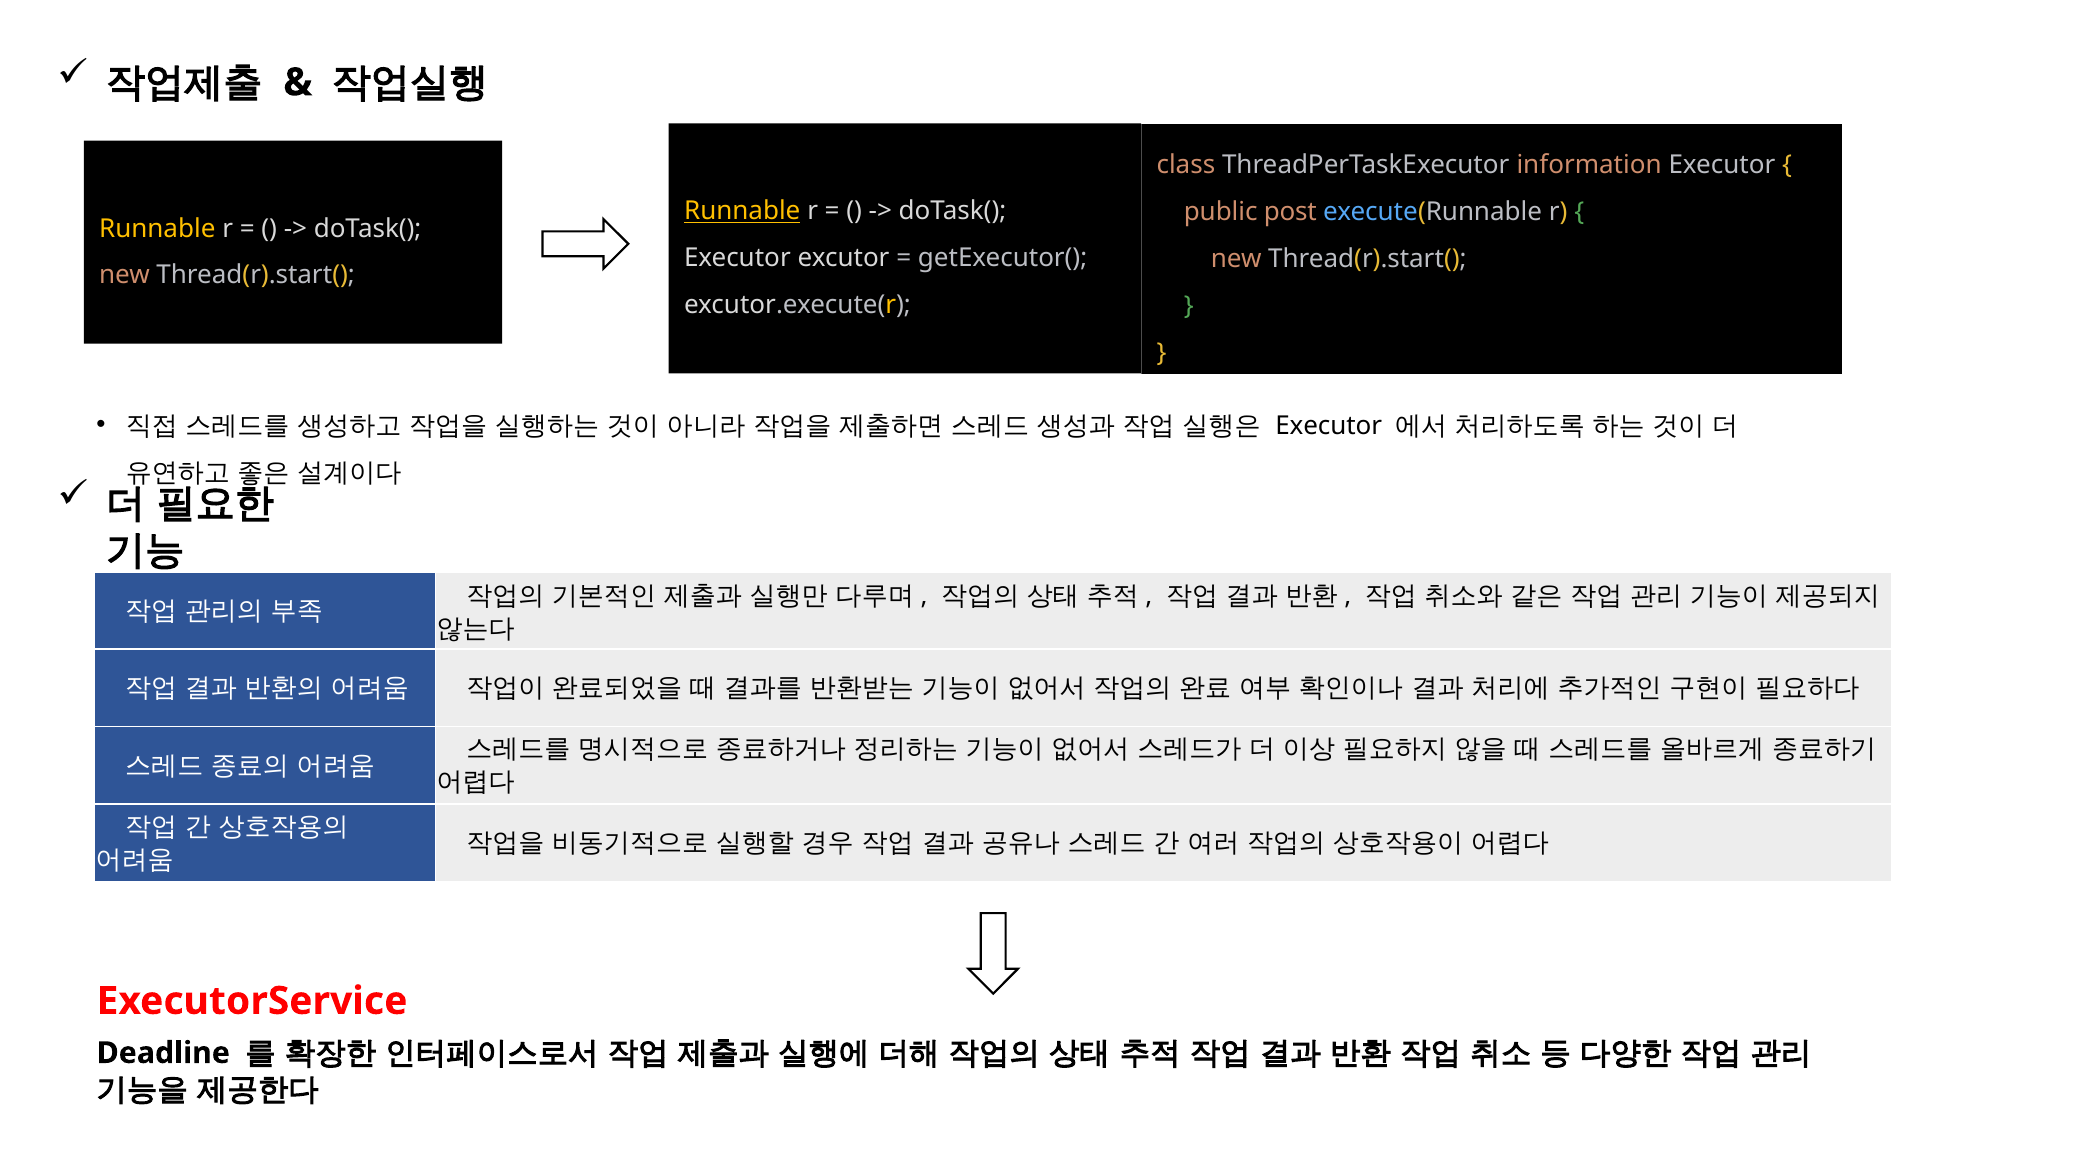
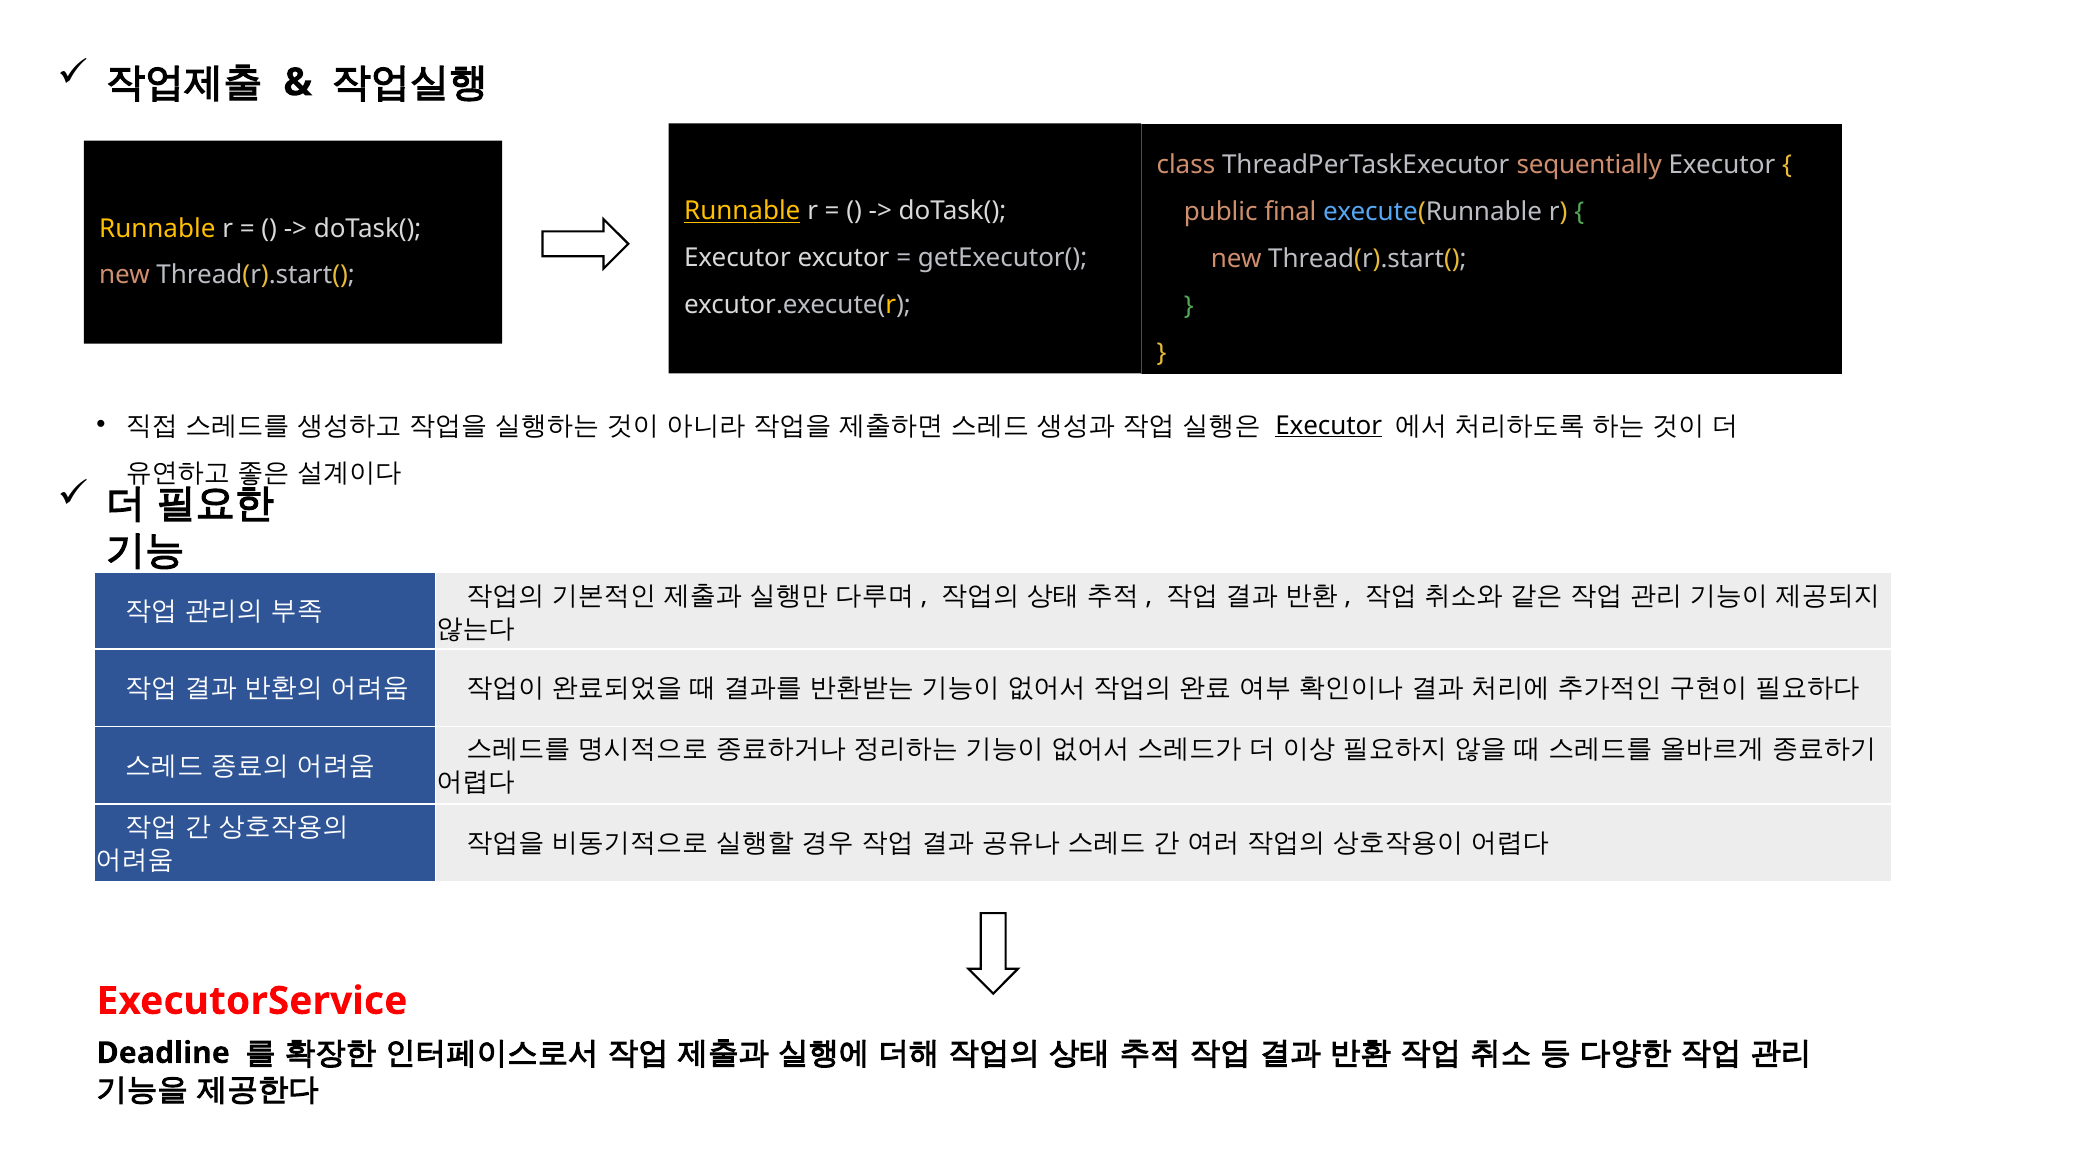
information: information -> sequentially
post: post -> final
Executor at (1329, 425) underline: none -> present
